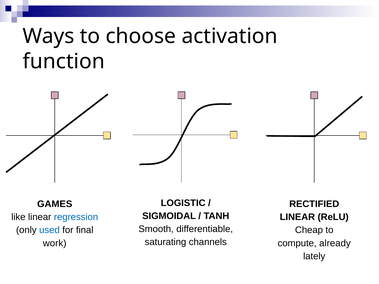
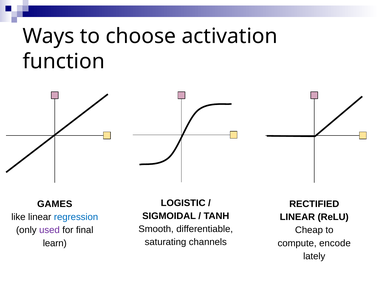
used colour: blue -> purple
work: work -> learn
already: already -> encode
